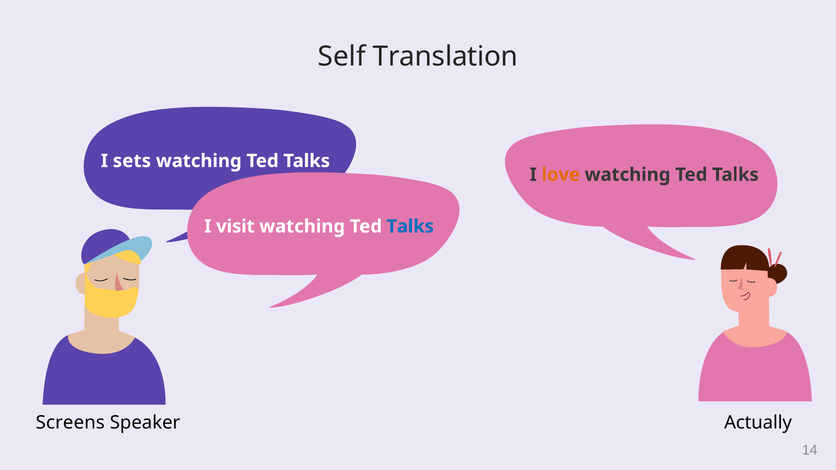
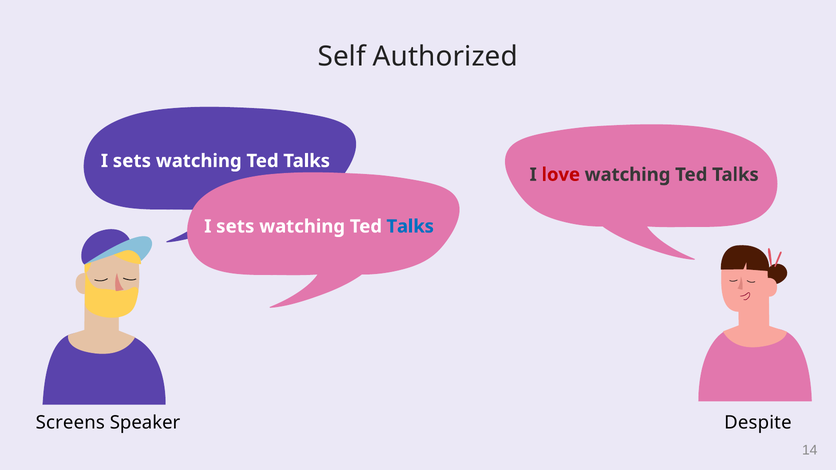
Translation: Translation -> Authorized
love colour: orange -> red
visit at (235, 227): visit -> sets
Actually: Actually -> Despite
